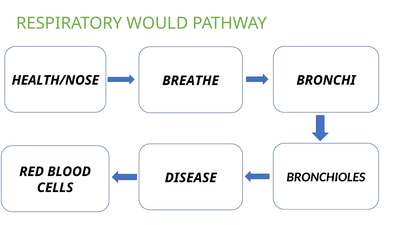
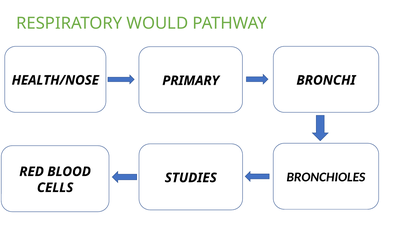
BREATHE: BREATHE -> PRIMARY
DISEASE: DISEASE -> STUDIES
